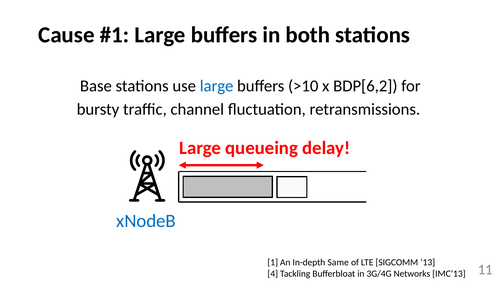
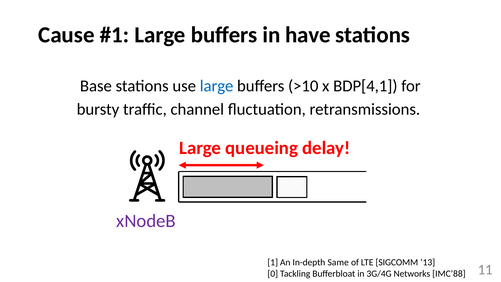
both: both -> have
BDP[6,2: BDP[6,2 -> BDP[4,1
xNodeB colour: blue -> purple
4: 4 -> 0
IMC’13: IMC’13 -> IMC’88
